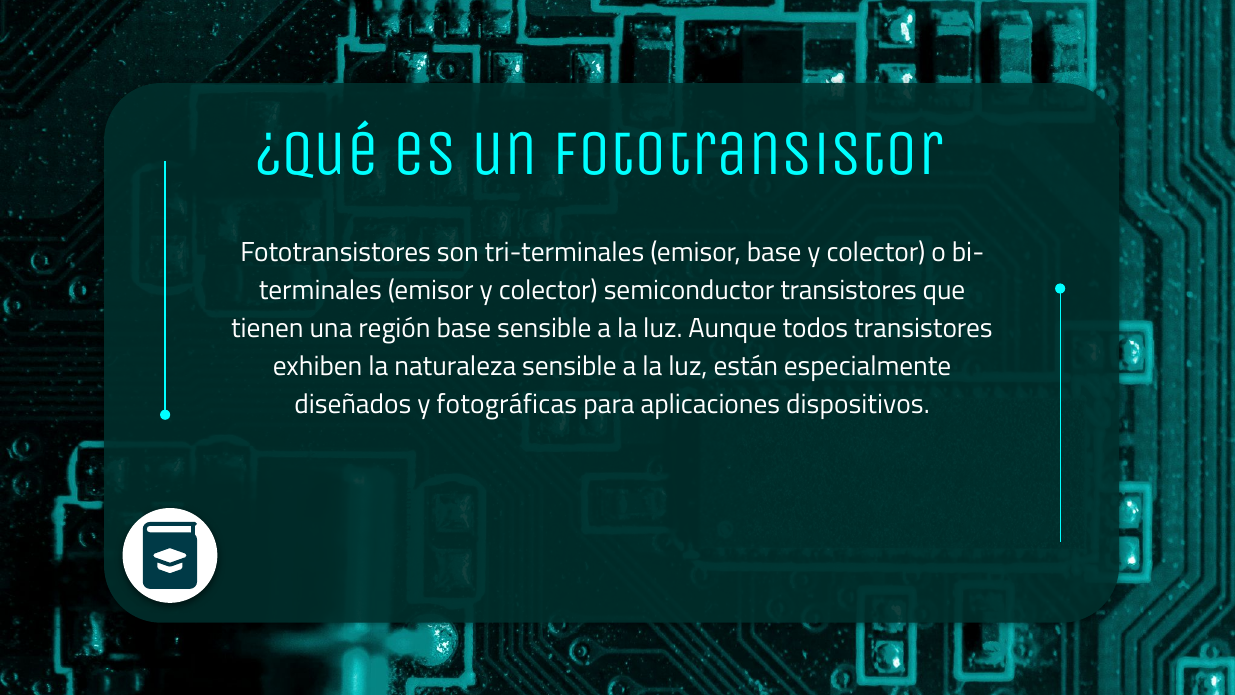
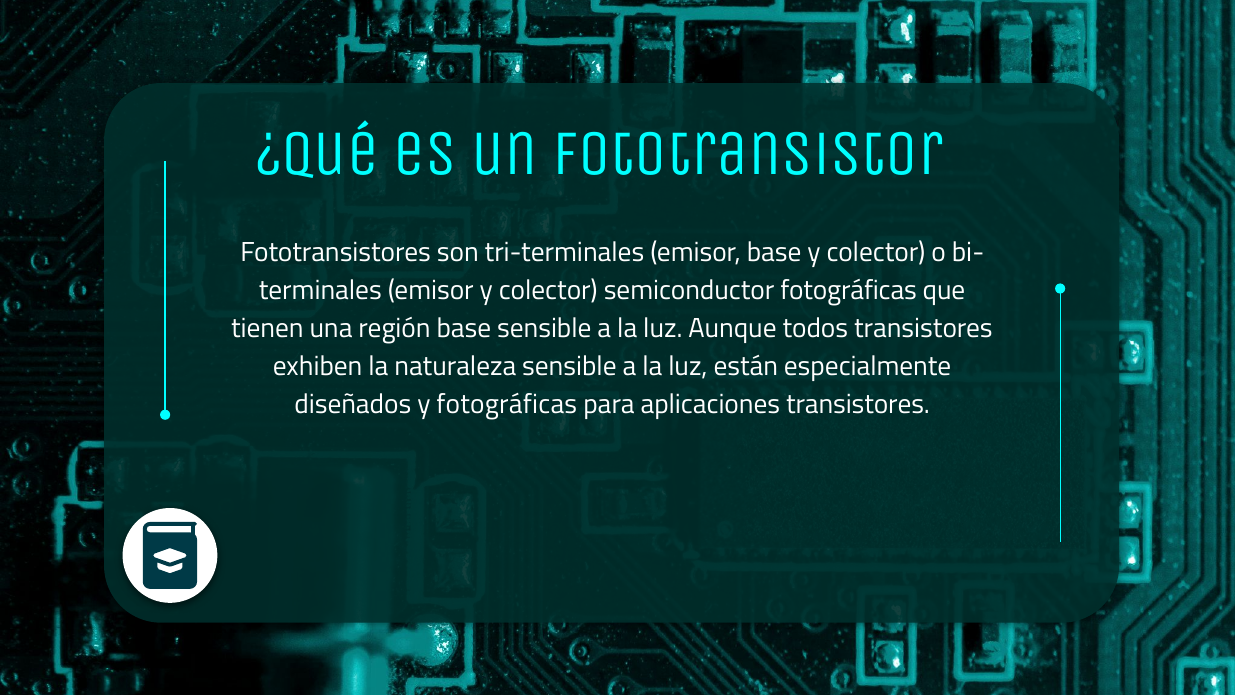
semiconductor transistores: transistores -> fotográficas
aplicaciones dispositivos: dispositivos -> transistores
